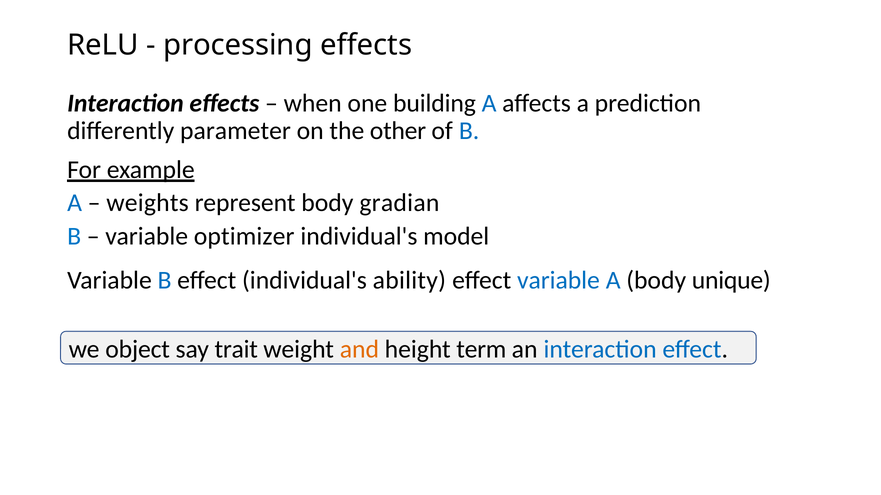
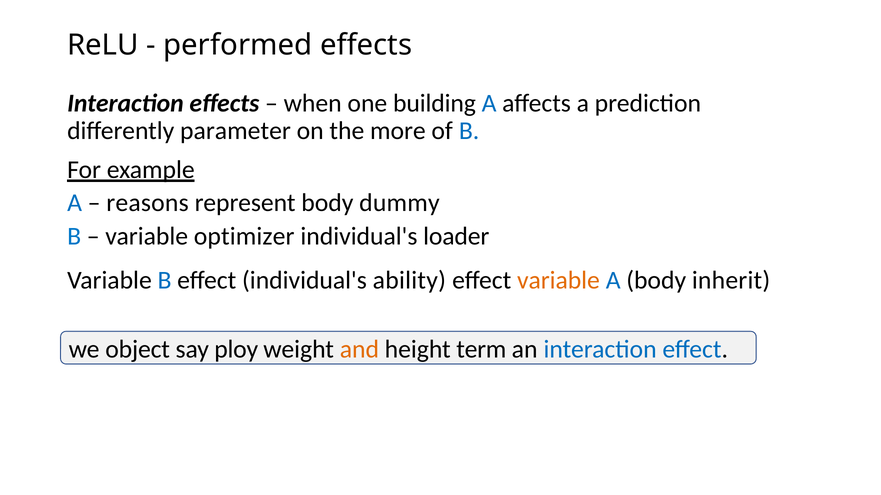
processing: processing -> performed
other: other -> more
weights: weights -> reasons
gradian: gradian -> dummy
model: model -> loader
variable at (558, 281) colour: blue -> orange
unique: unique -> inherit
trait: trait -> ploy
